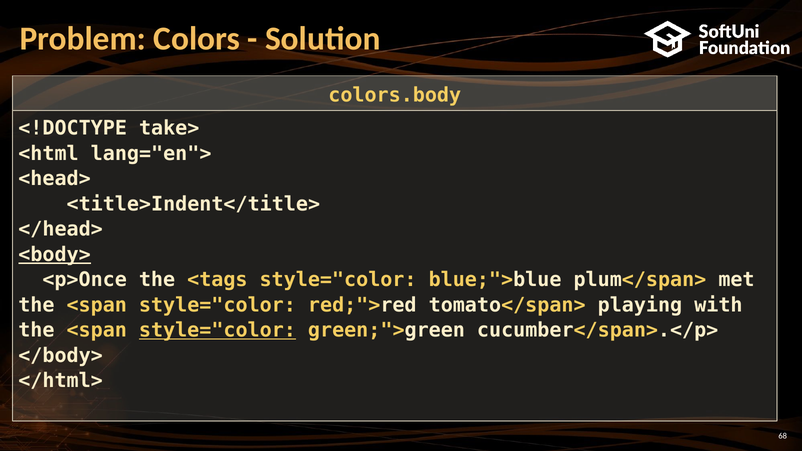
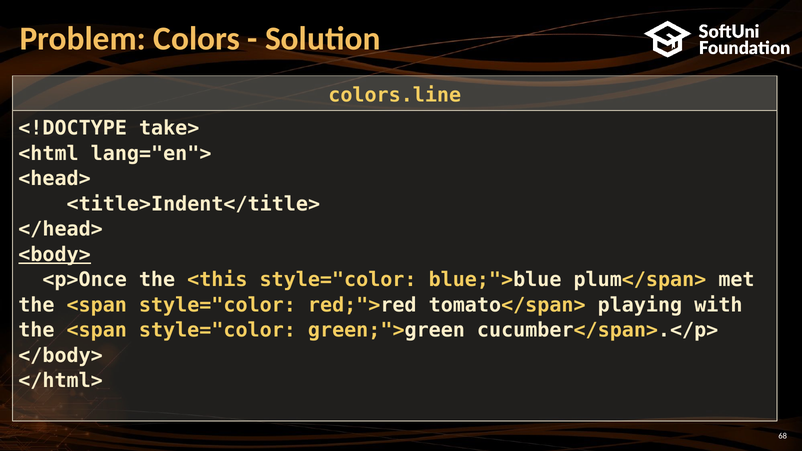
colors.body: colors.body -> colors.line
<tags: <tags -> <this
style="color at (217, 330) underline: present -> none
